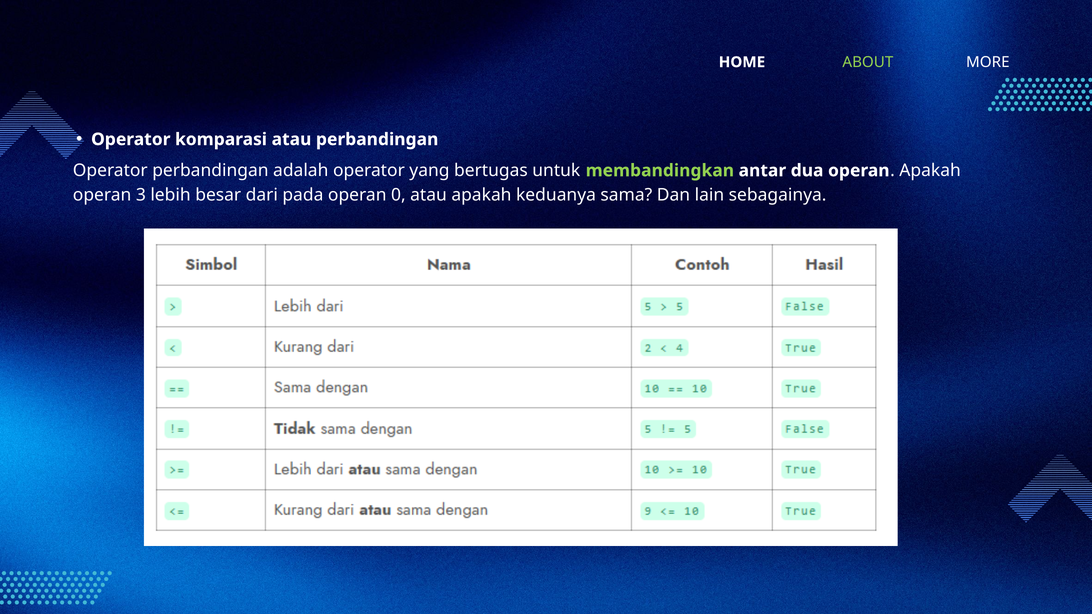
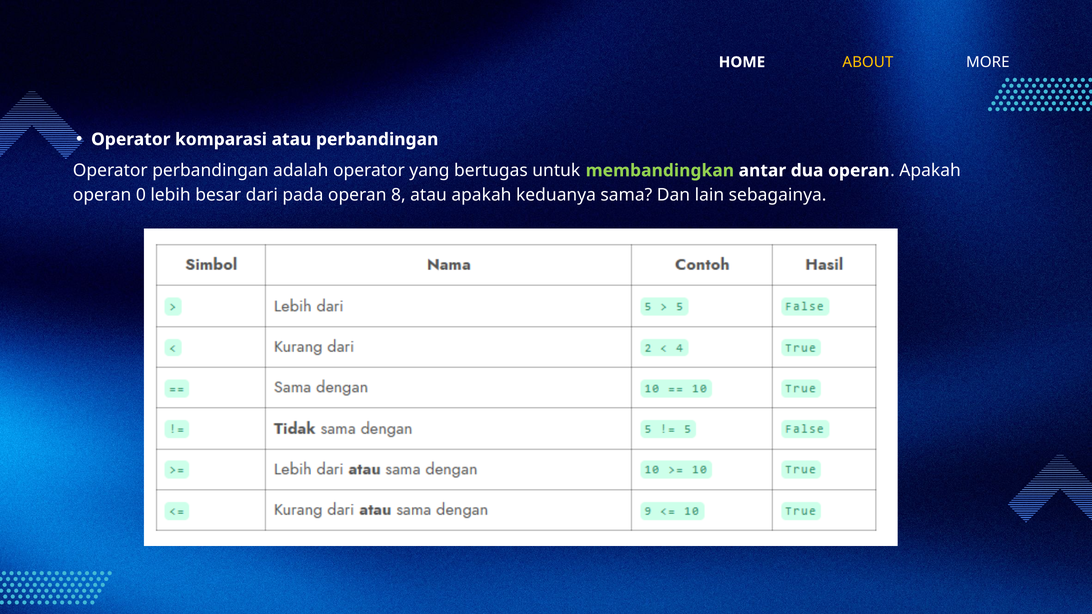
ABOUT colour: light green -> yellow
3: 3 -> 0
0: 0 -> 8
